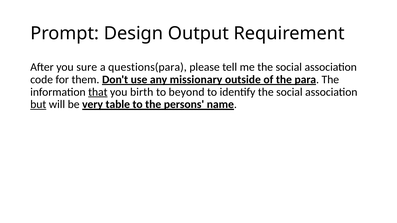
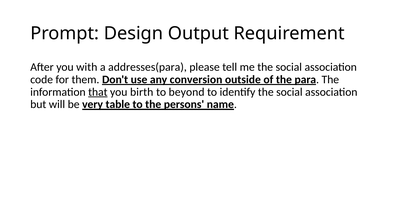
sure: sure -> with
questions(para: questions(para -> addresses(para
missionary: missionary -> conversion
but underline: present -> none
